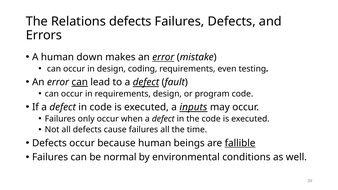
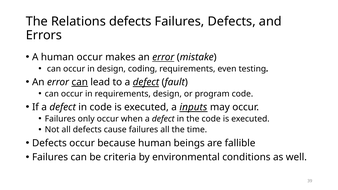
human down: down -> occur
fallible underline: present -> none
normal: normal -> criteria
